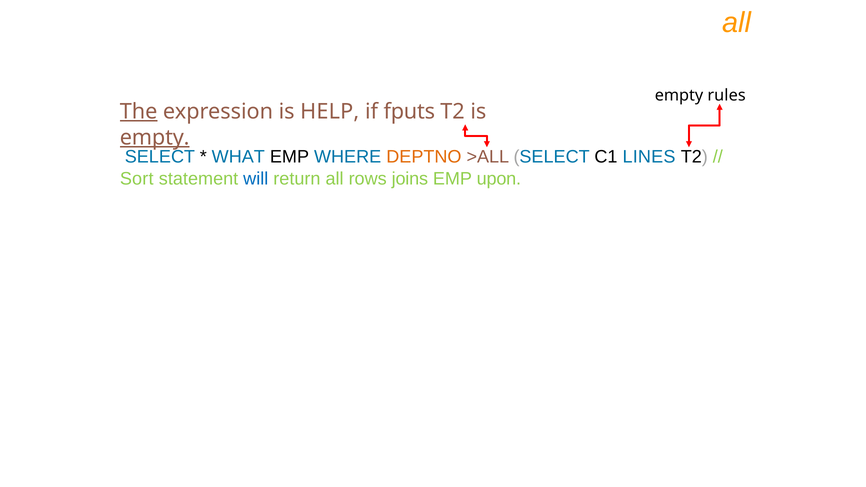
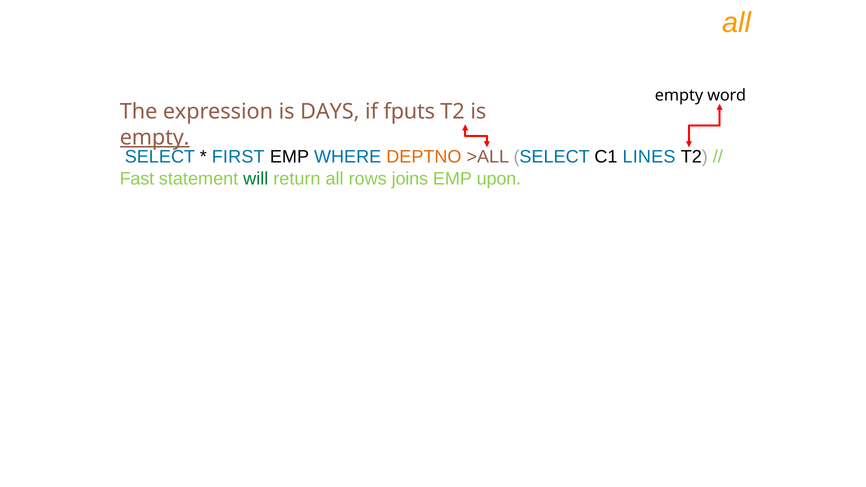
rules: rules -> word
The underline: present -> none
HELP: HELP -> DAYS
WHAT: WHAT -> FIRST
Sort: Sort -> Fast
will colour: blue -> green
